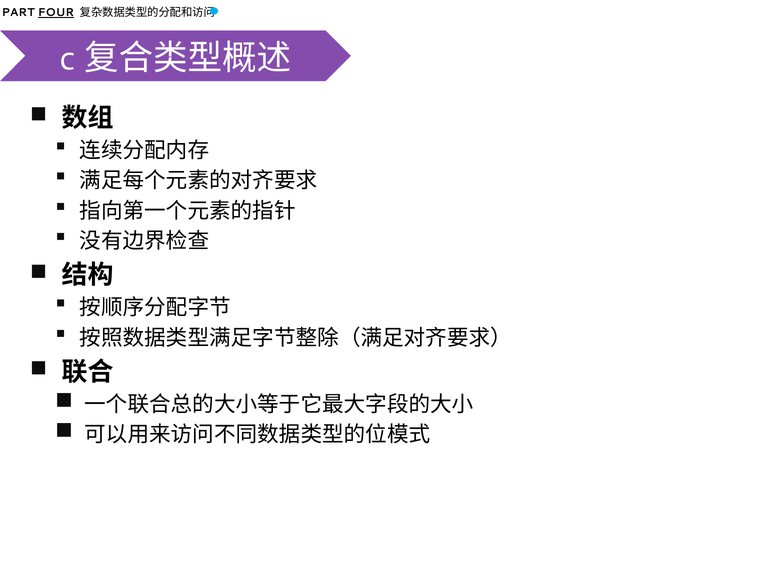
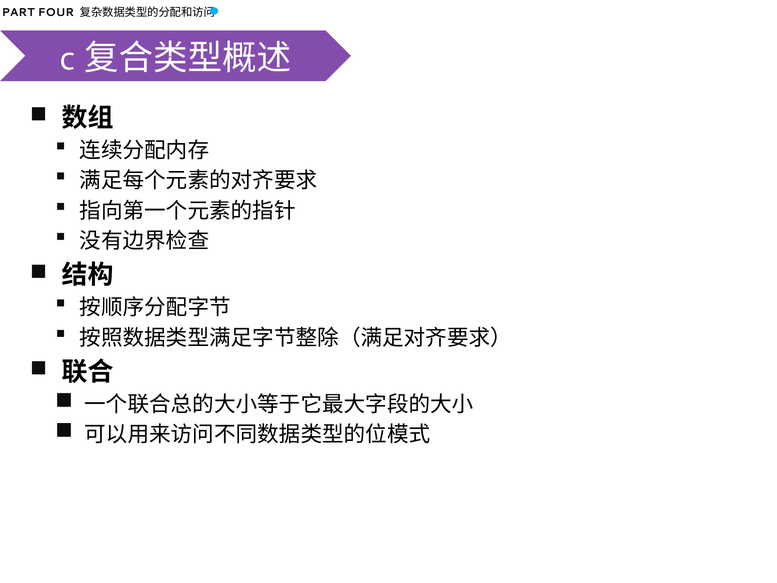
FOUR underline: present -> none
